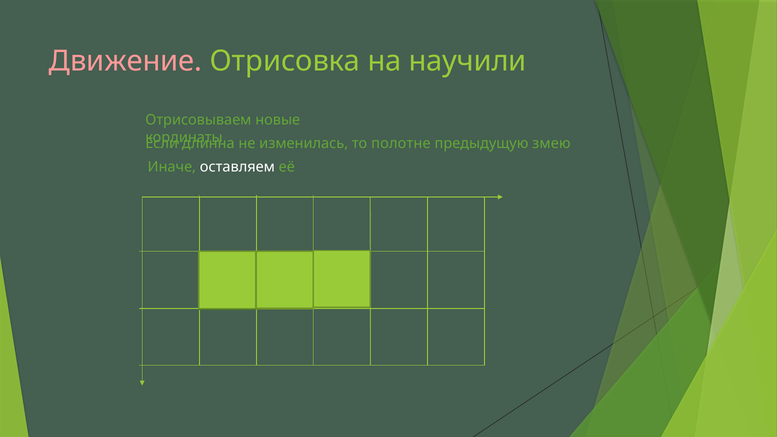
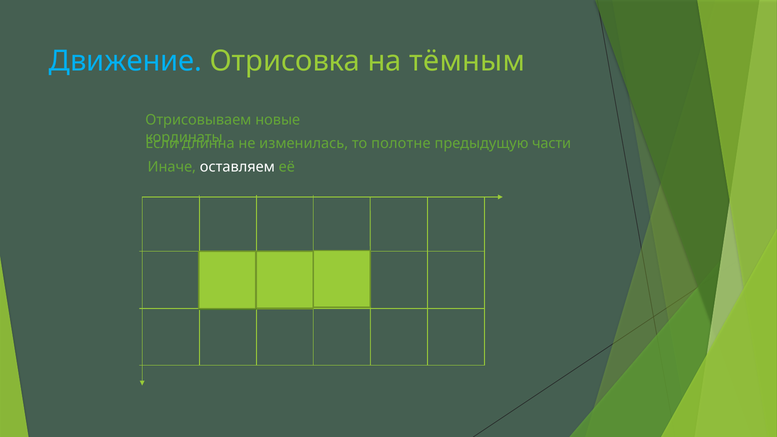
Движение colour: pink -> light blue
научили: научили -> тёмным
змею: змею -> части
